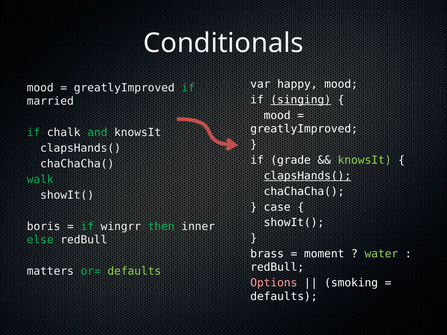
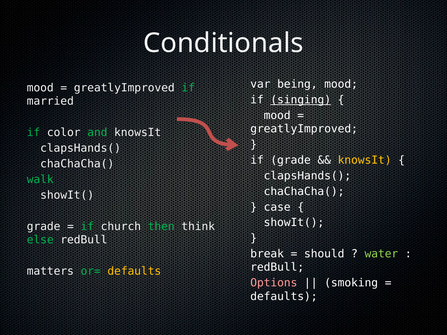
happy: happy -> being
chalk: chalk -> color
knowsIt at (365, 160) colour: light green -> yellow
clapsHands( at (307, 176) underline: present -> none
boris at (44, 227): boris -> grade
wingrr: wingrr -> church
inner: inner -> think
brass: brass -> break
moment: moment -> should
defaults at (134, 271) colour: light green -> yellow
